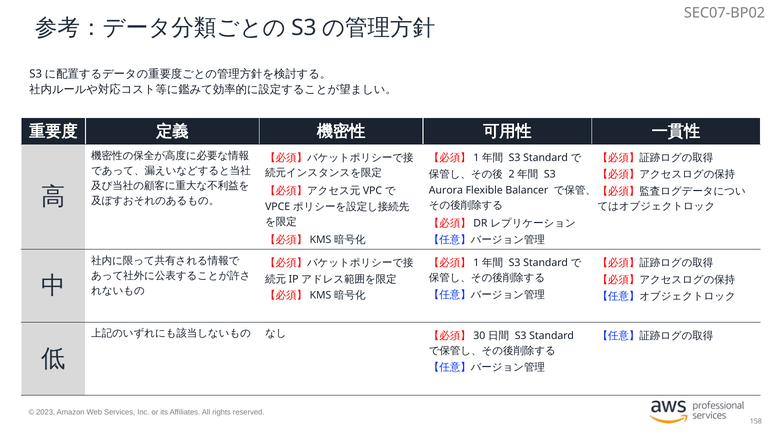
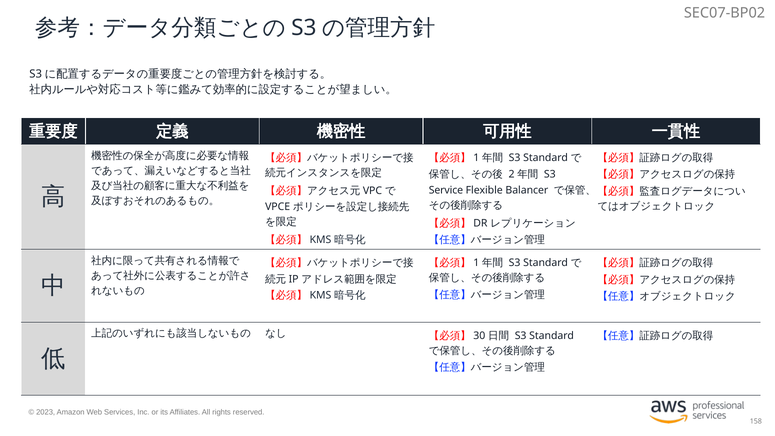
Aurora: Aurora -> Service
